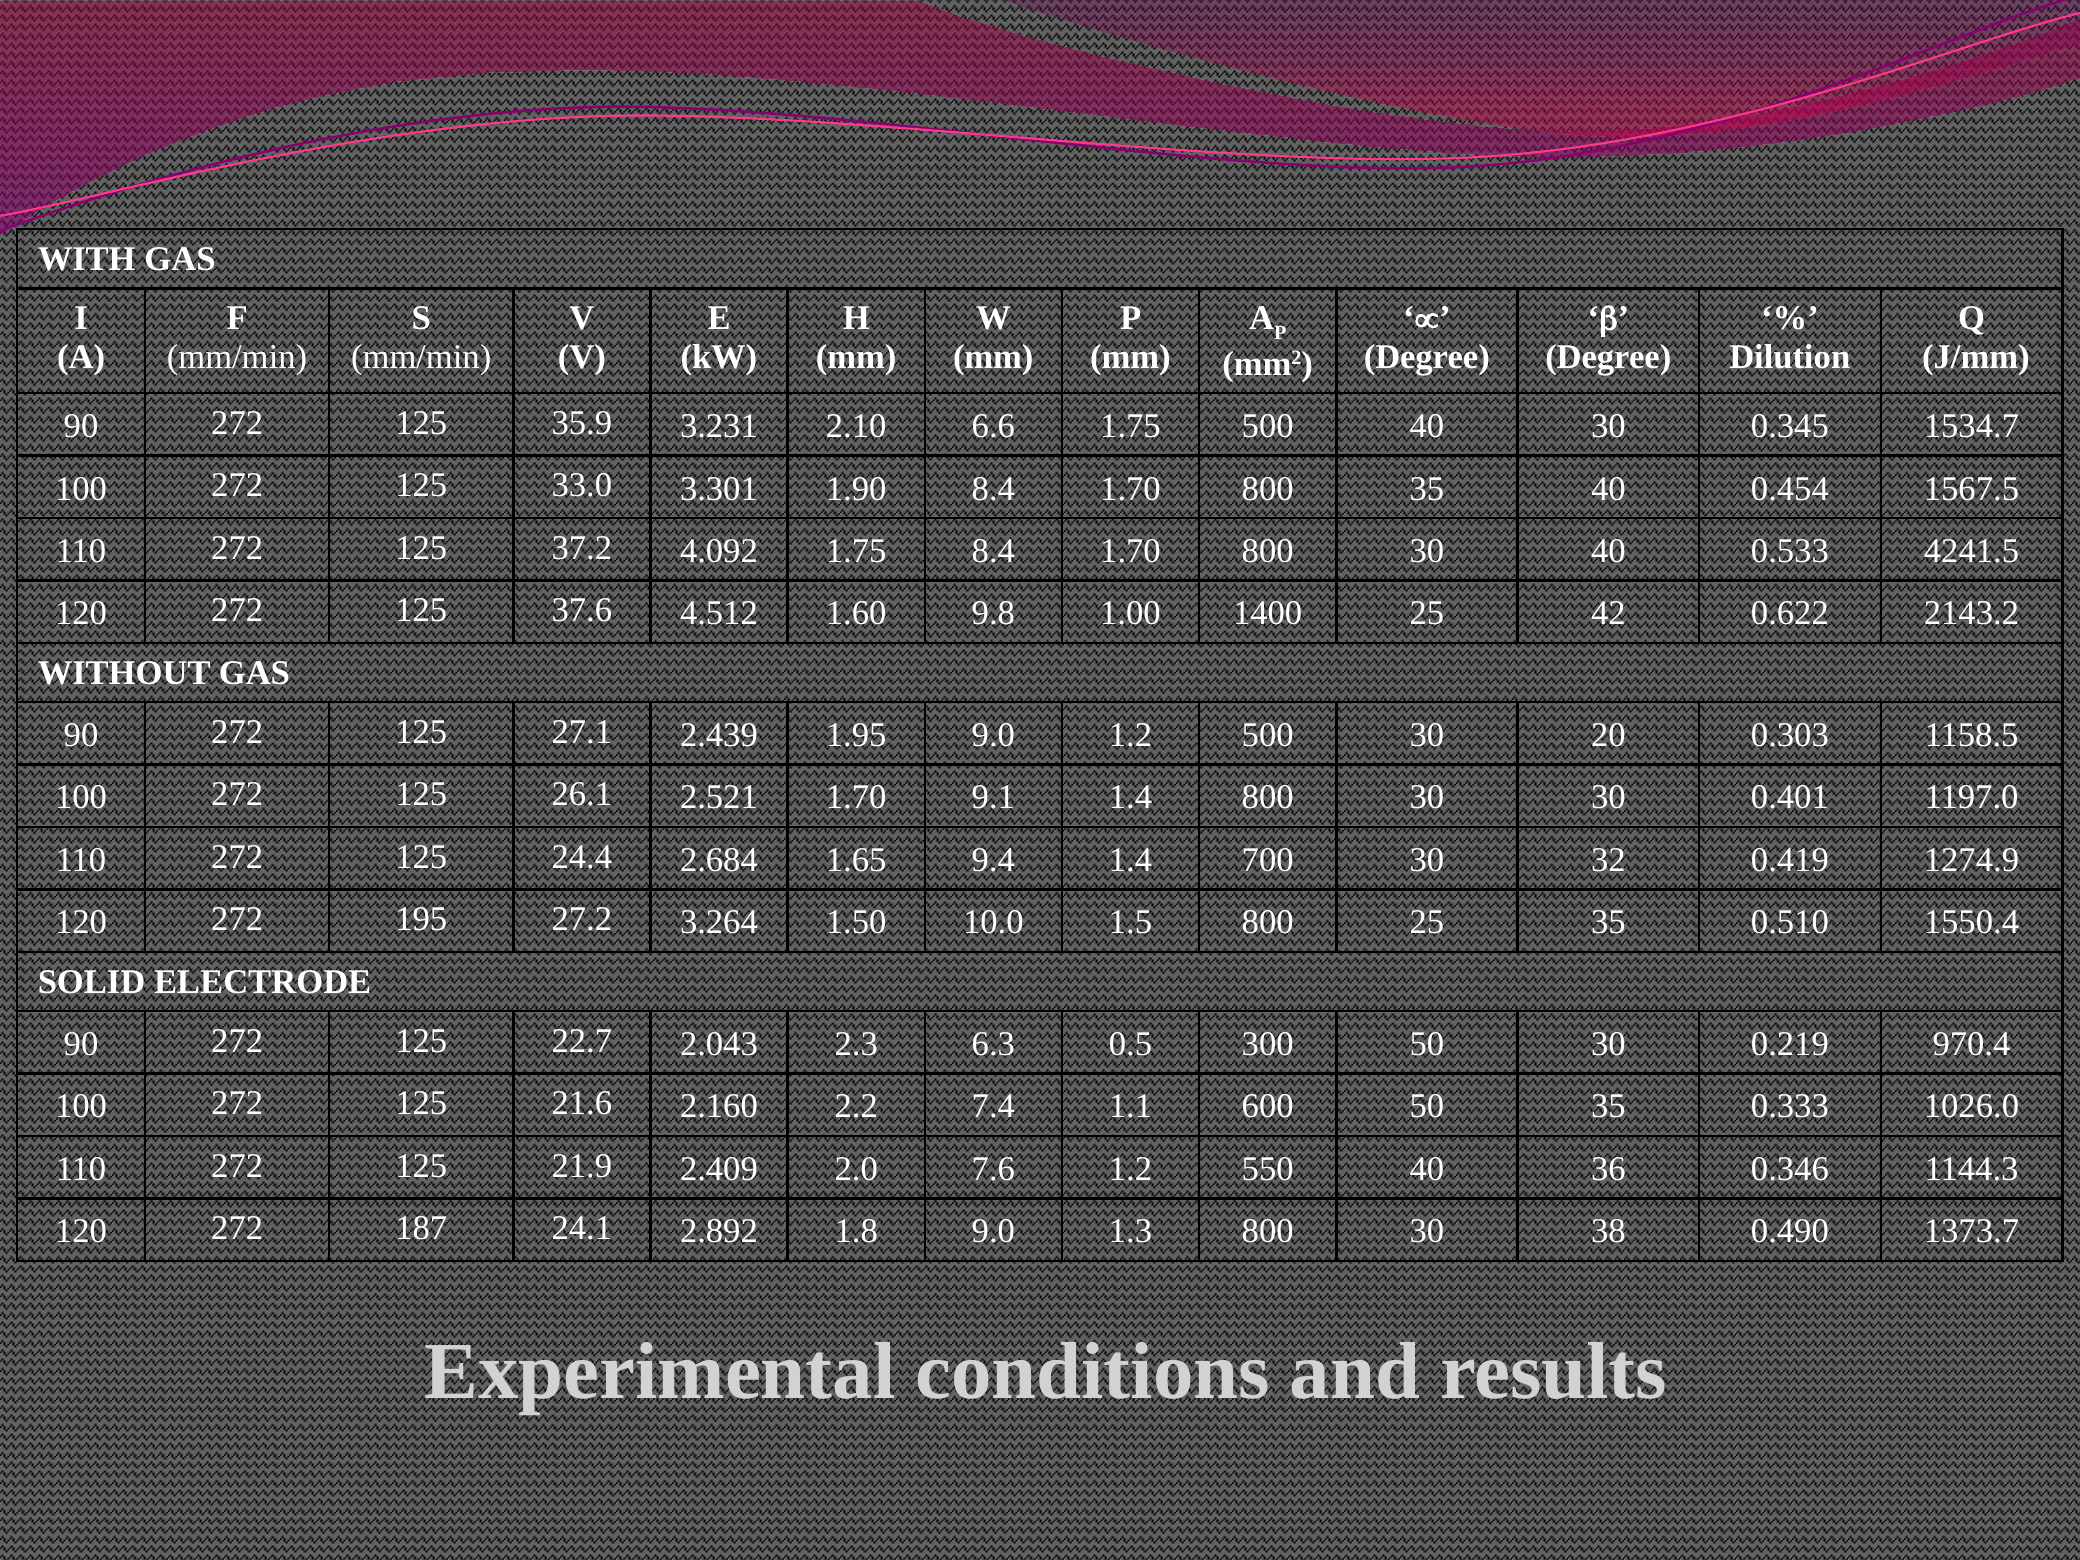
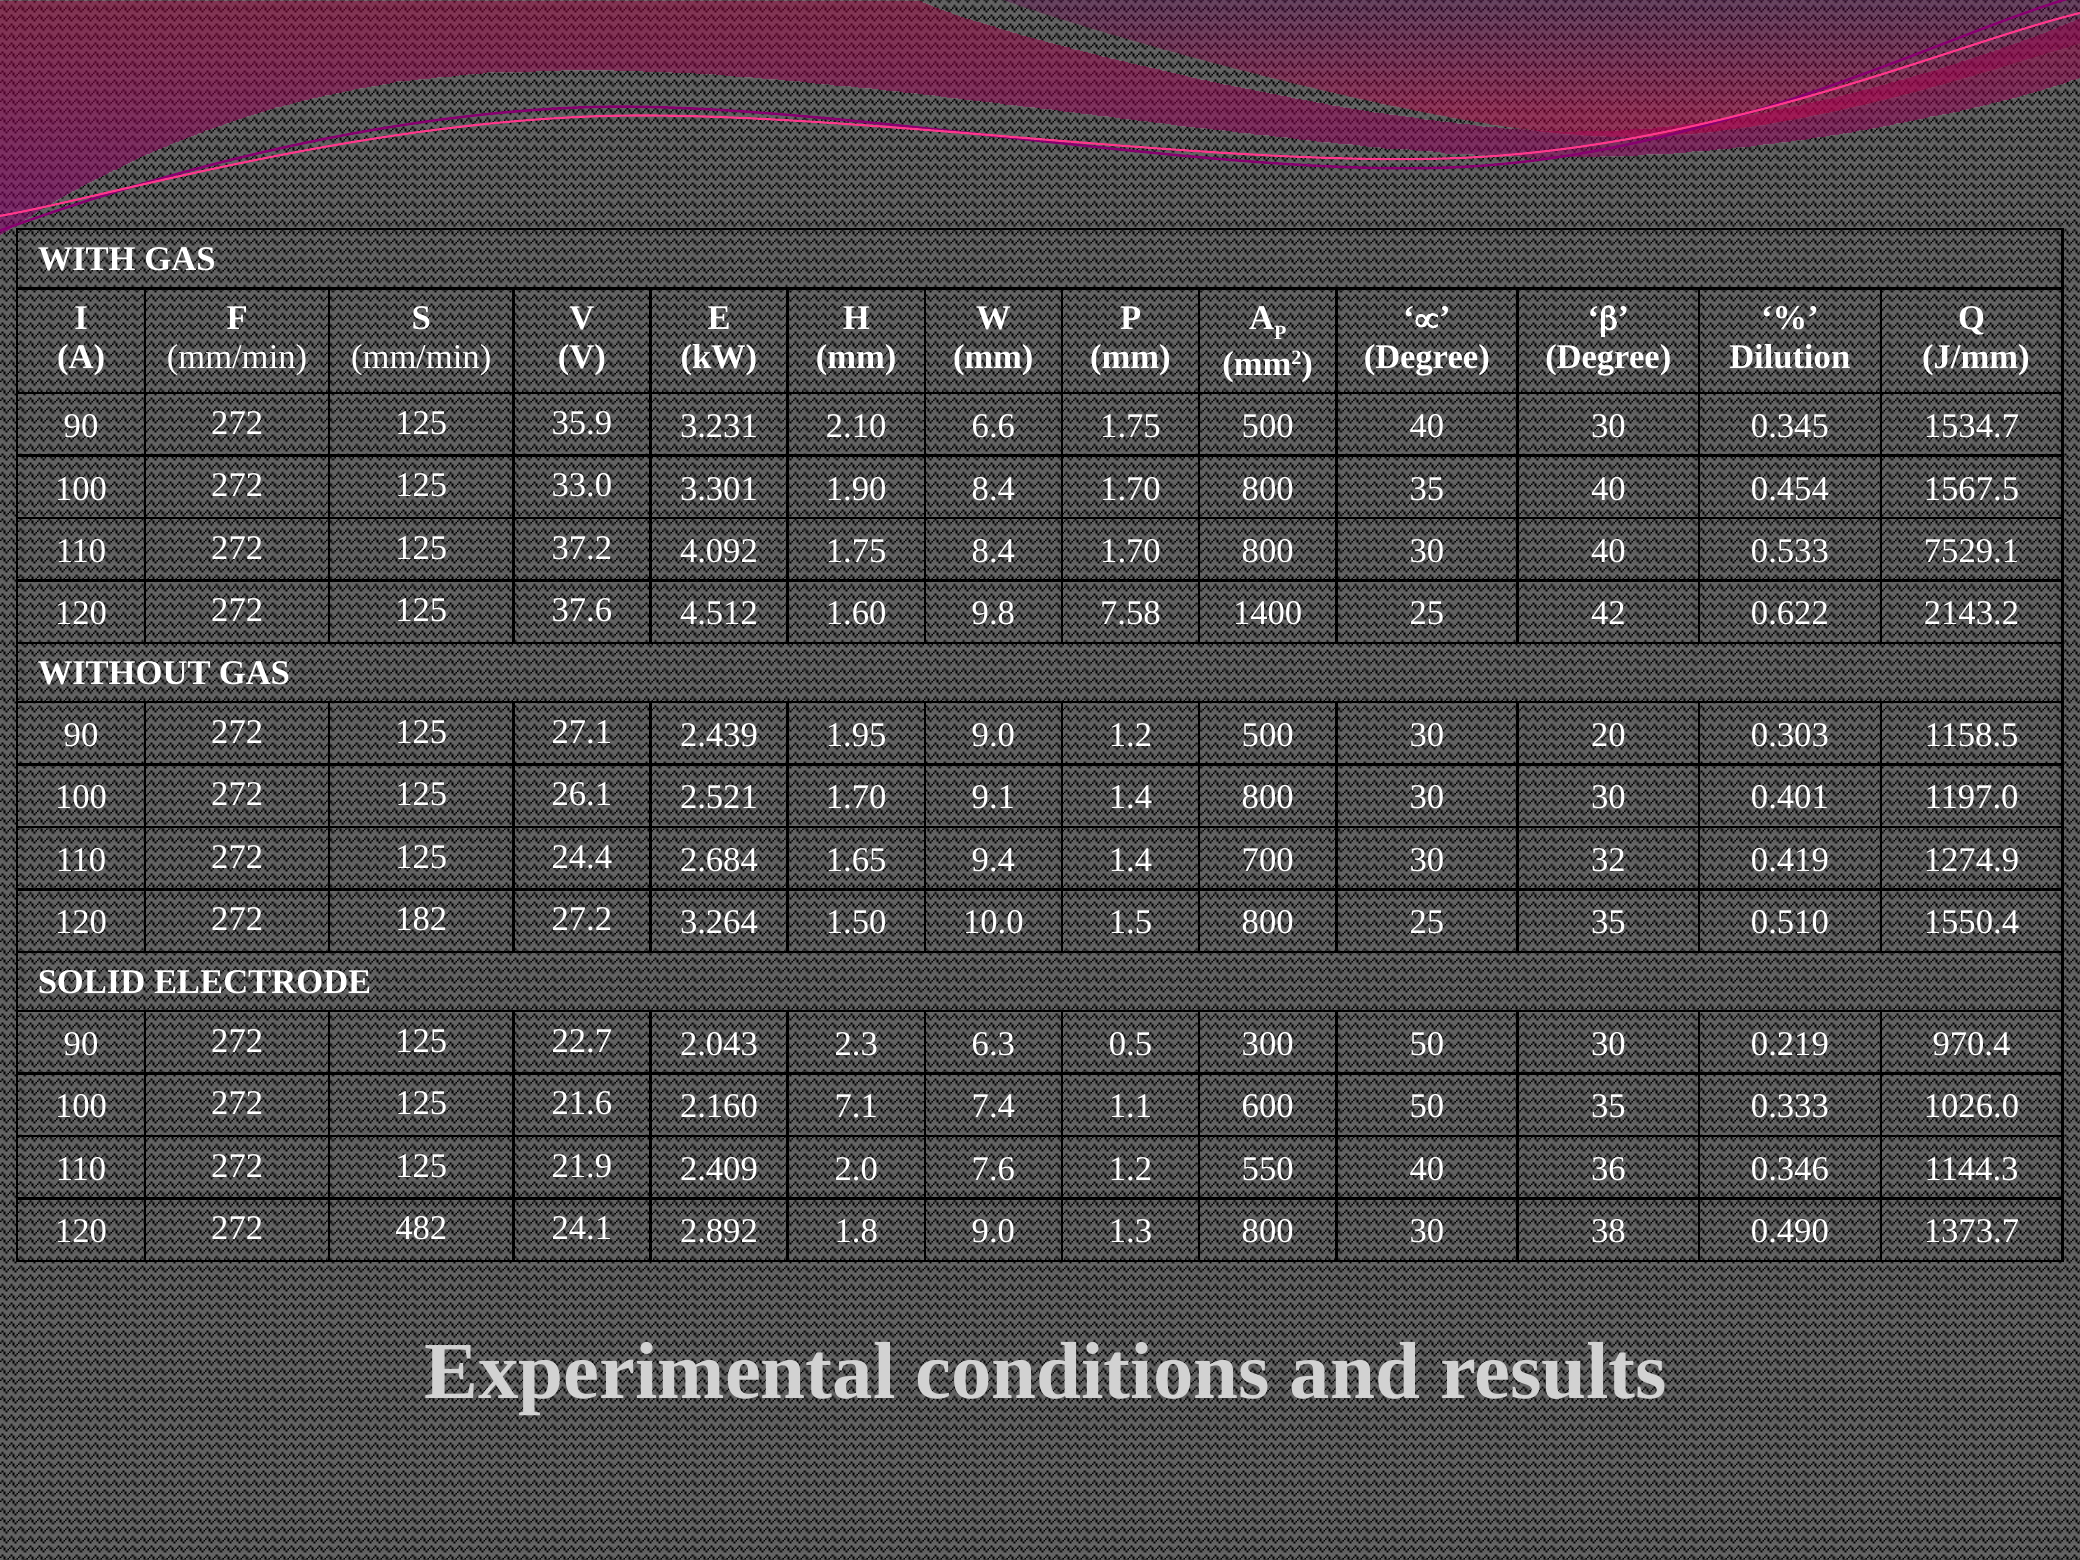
4241.5: 4241.5 -> 7529.1
1.00: 1.00 -> 7.58
195: 195 -> 182
2.2: 2.2 -> 7.1
187: 187 -> 482
